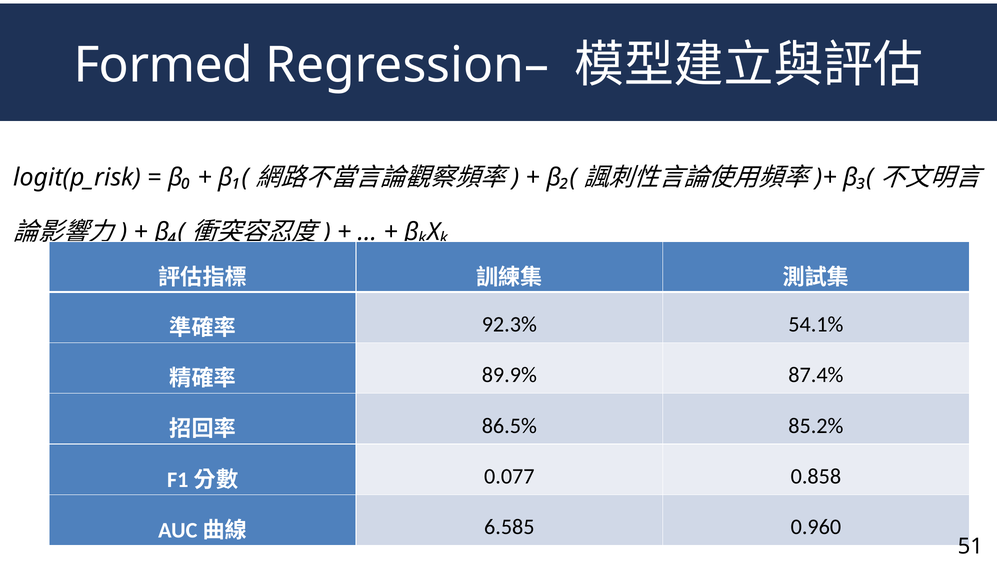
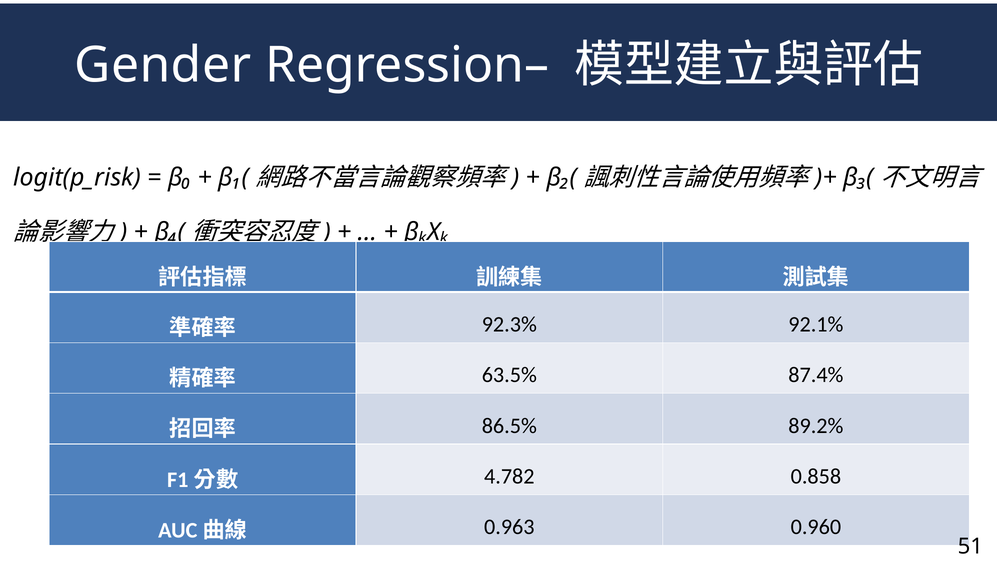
Formed: Formed -> Gender
54.1%: 54.1% -> 92.1%
89.9%: 89.9% -> 63.5%
85.2%: 85.2% -> 89.2%
0.077: 0.077 -> 4.782
6.585: 6.585 -> 0.963
